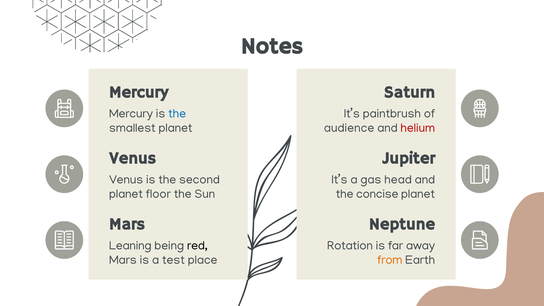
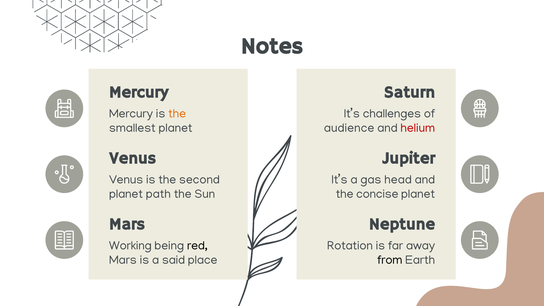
the at (177, 113) colour: blue -> orange
paintbrush: paintbrush -> challenges
floor: floor -> path
Leaning: Leaning -> Working
test: test -> said
from colour: orange -> black
